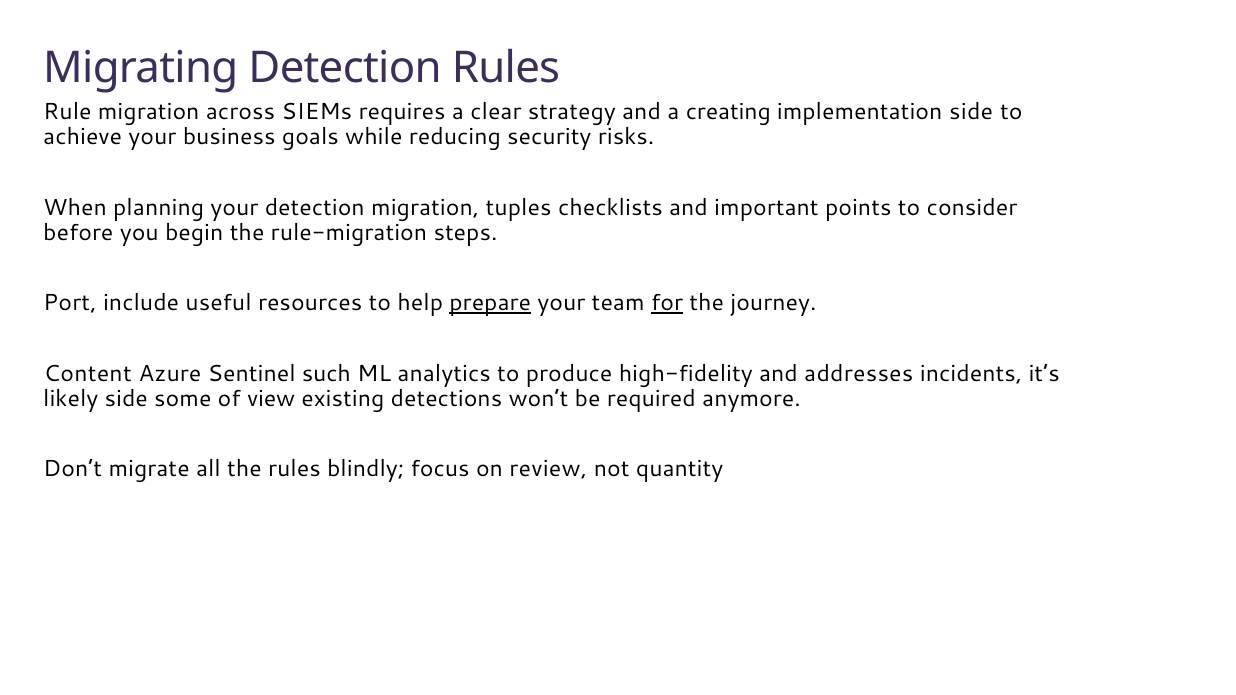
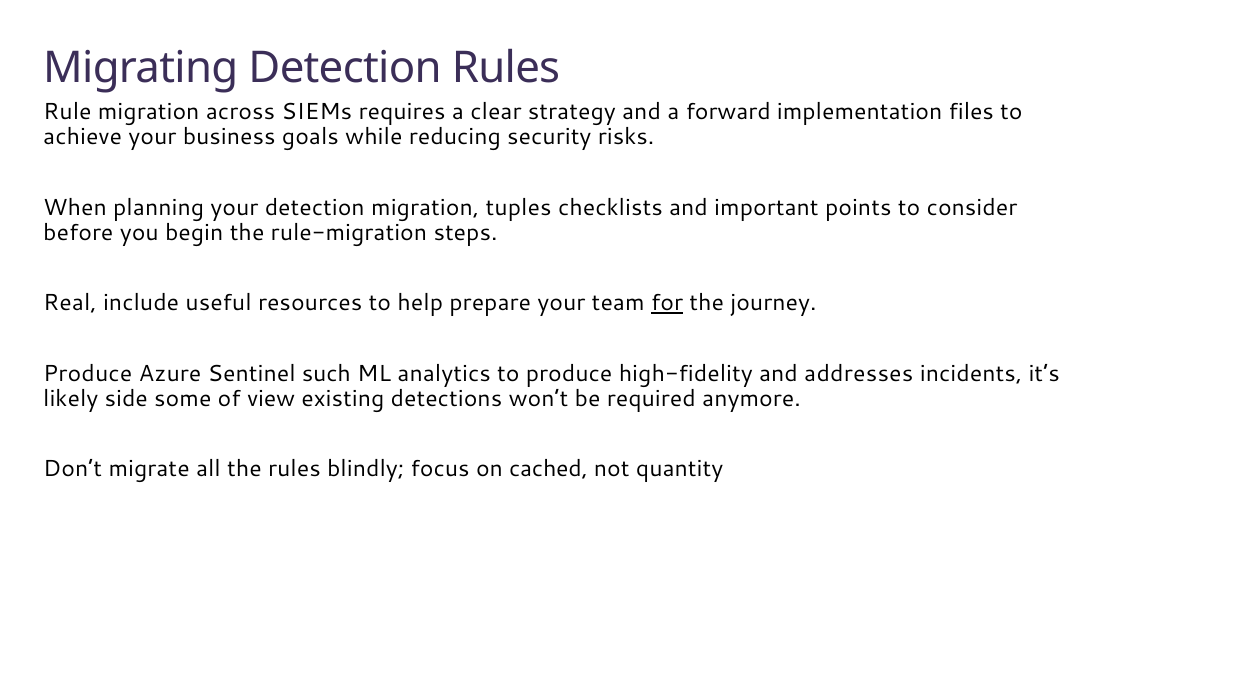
creating: creating -> forward
implementation side: side -> files
Port: Port -> Real
prepare underline: present -> none
Content at (88, 374): Content -> Produce
review: review -> cached
